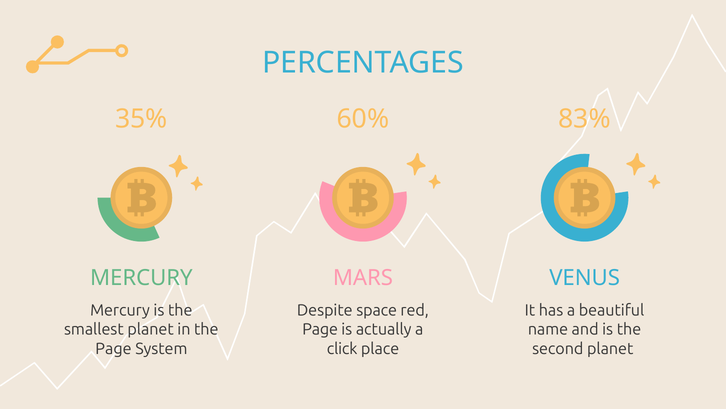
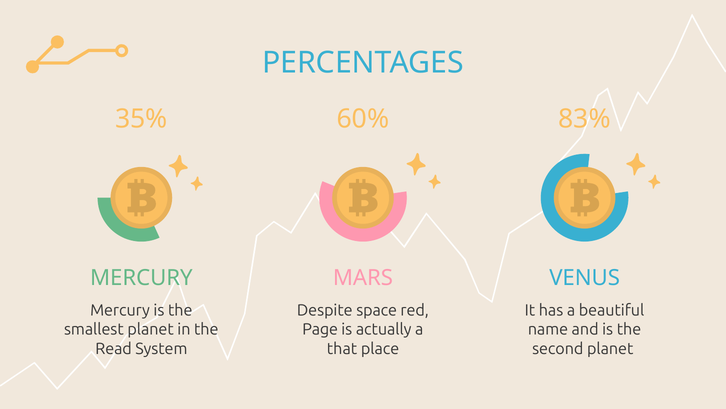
Page at (113, 348): Page -> Read
click: click -> that
